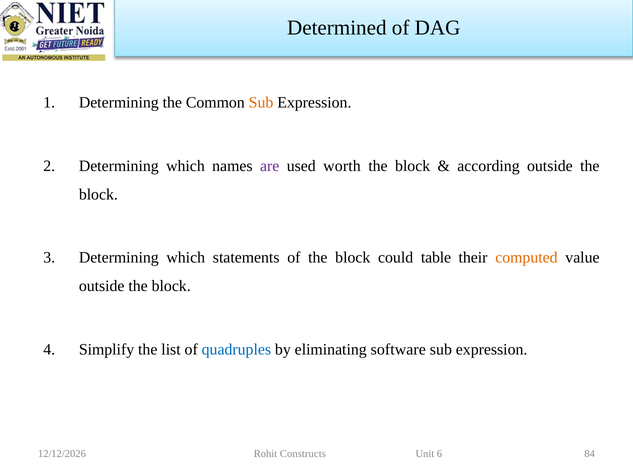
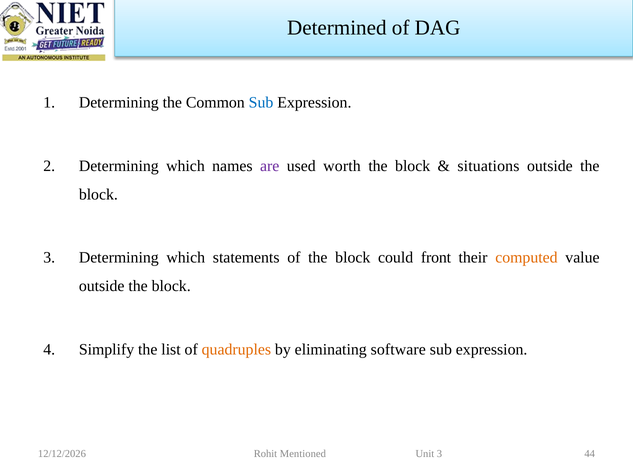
Sub at (261, 102) colour: orange -> blue
according: according -> situations
table: table -> front
quadruples colour: blue -> orange
Constructs: Constructs -> Mentioned
Unit 6: 6 -> 3
84: 84 -> 44
